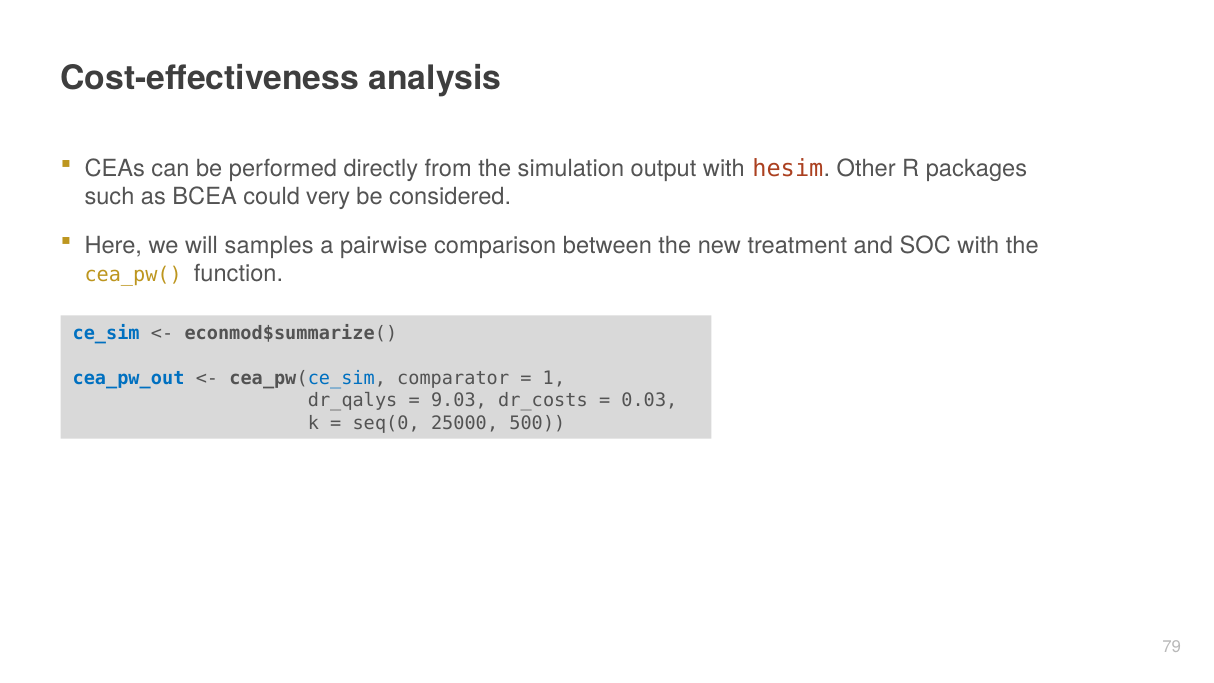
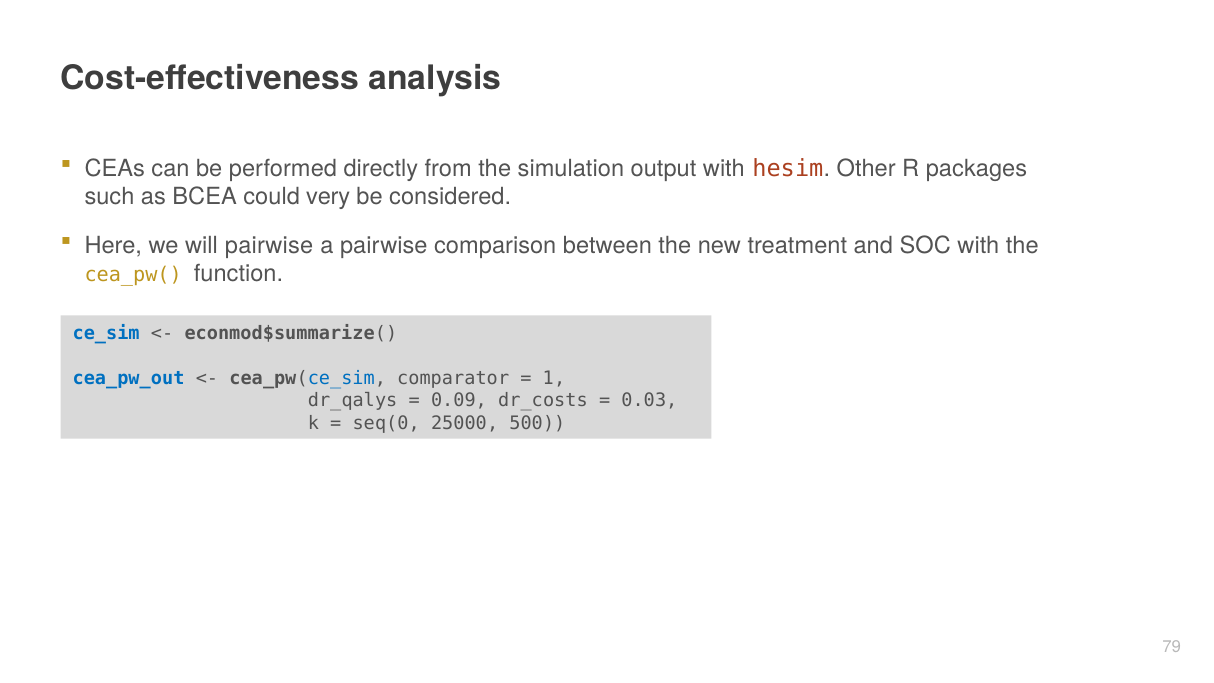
will samples: samples -> pairwise
9.03: 9.03 -> 0.09
